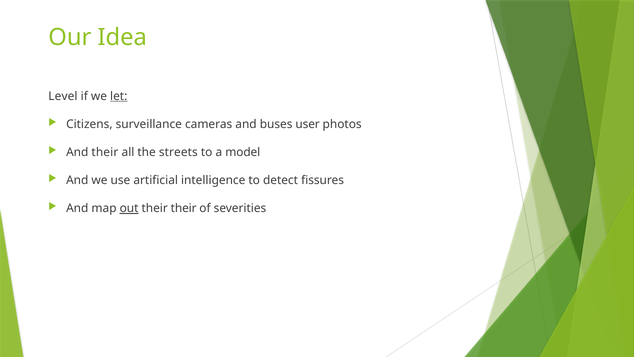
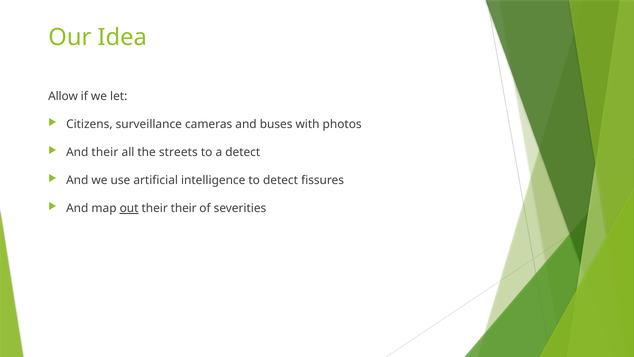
Level: Level -> Allow
let underline: present -> none
user: user -> with
a model: model -> detect
